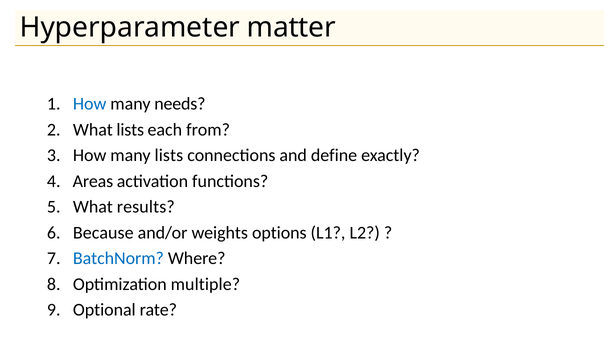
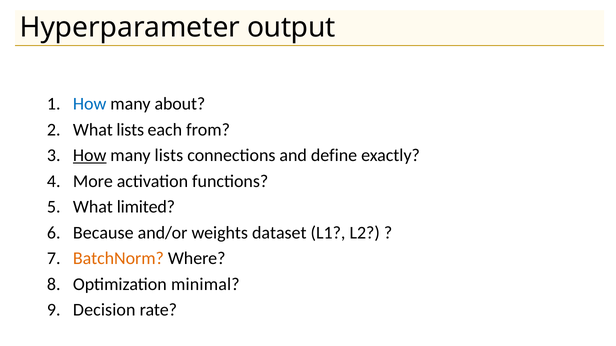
matter: matter -> output
needs: needs -> about
How at (90, 156) underline: none -> present
Areas: Areas -> More
results: results -> limited
options: options -> dataset
BatchNorm colour: blue -> orange
multiple: multiple -> minimal
Optional: Optional -> Decision
